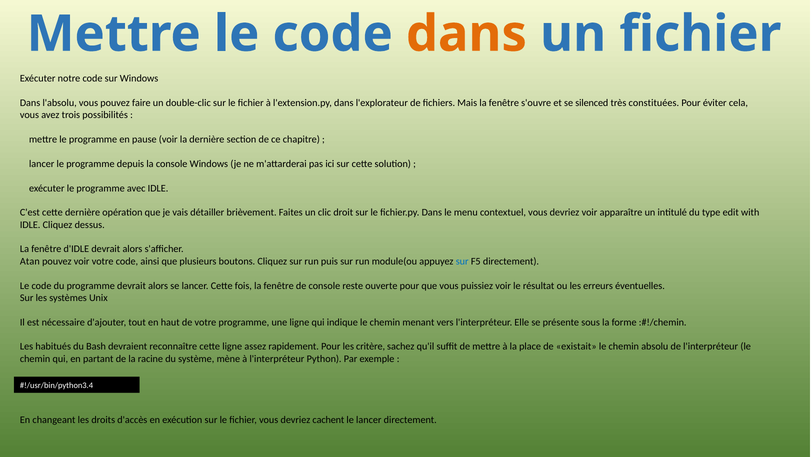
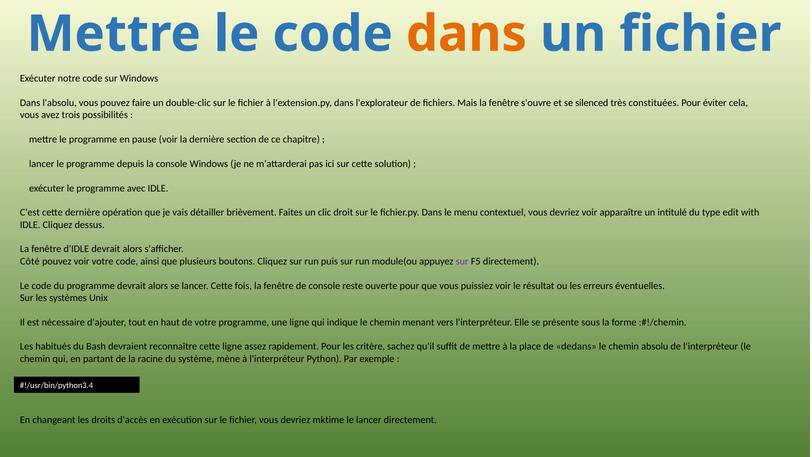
Atan: Atan -> Côté
sur at (462, 261) colour: blue -> purple
existait: existait -> dedans
cachent: cachent -> mktime
